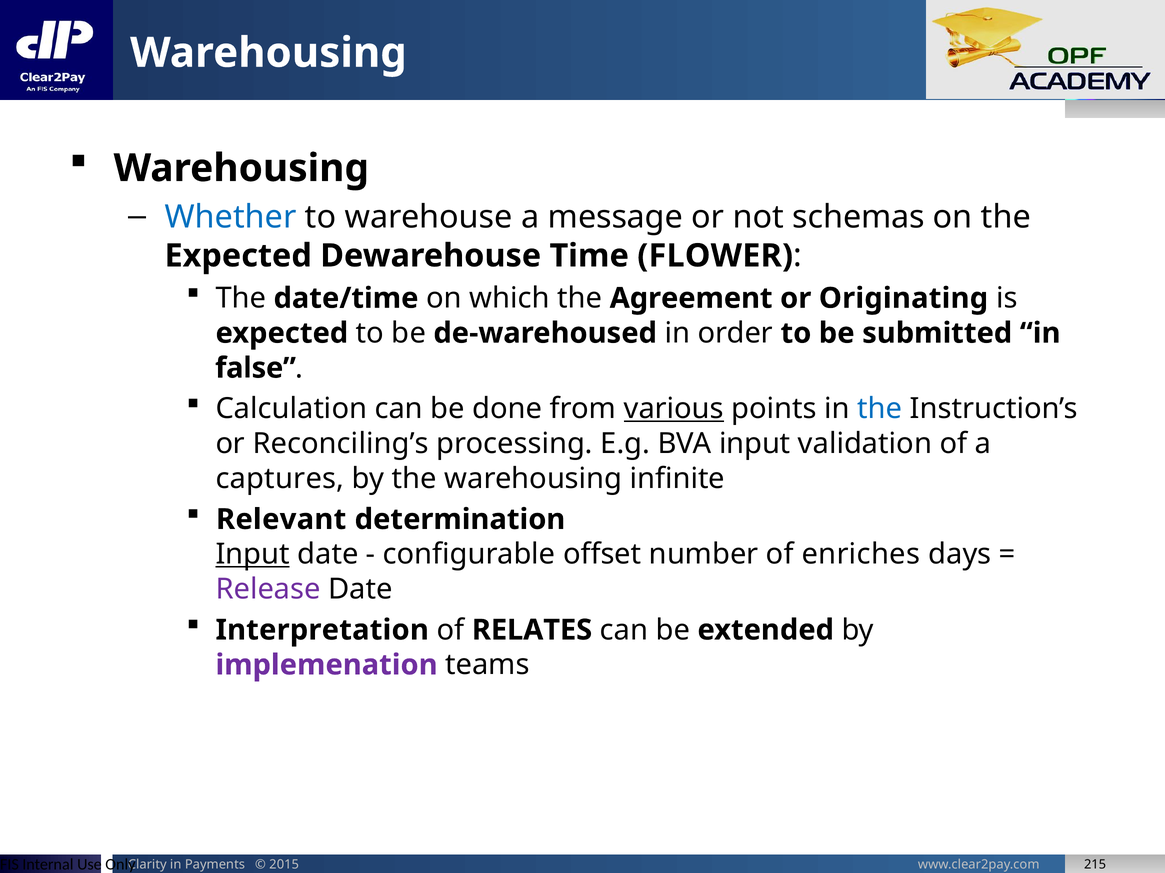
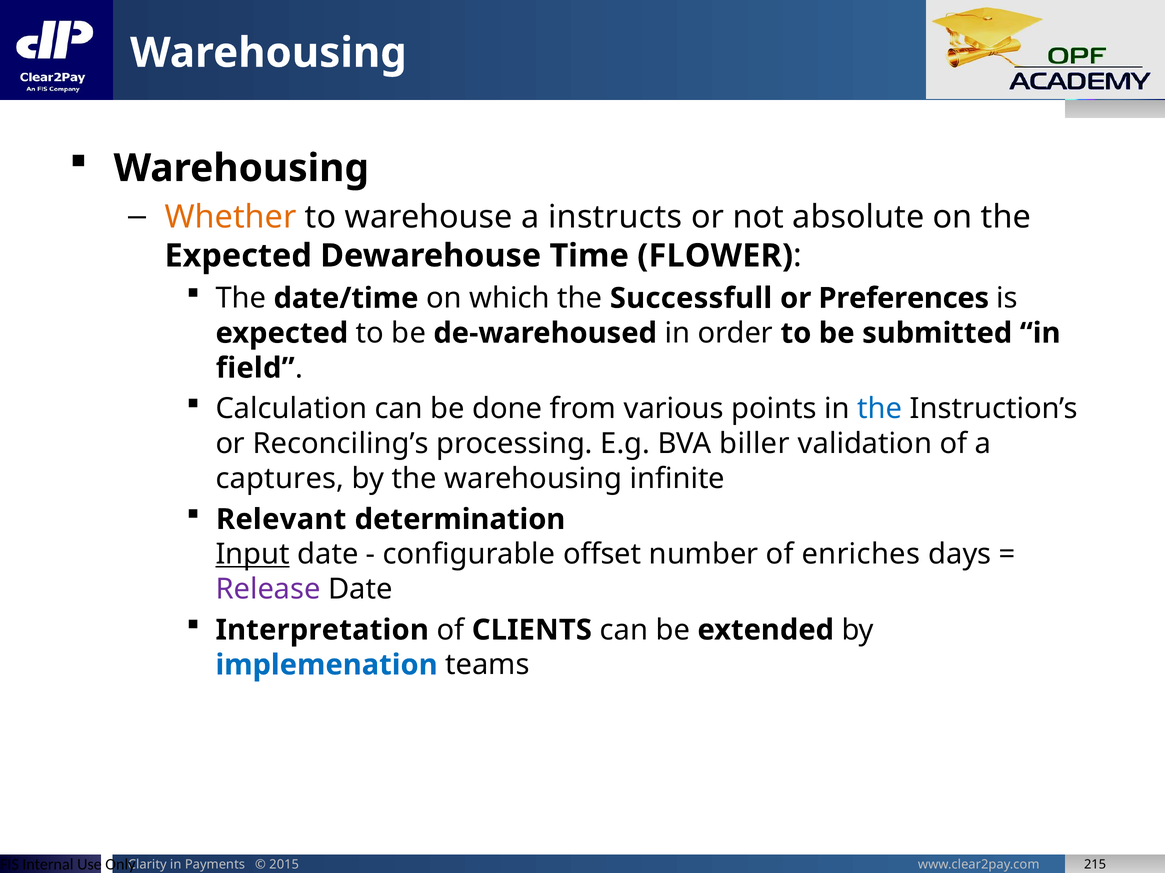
Whether colour: blue -> orange
message: message -> instructs
schemas: schemas -> absolute
Agreement: Agreement -> Successfull
Originating: Originating -> Preferences
false: false -> field
various underline: present -> none
BVA input: input -> biller
RELATES: RELATES -> CLIENTS
implemenation colour: purple -> blue
